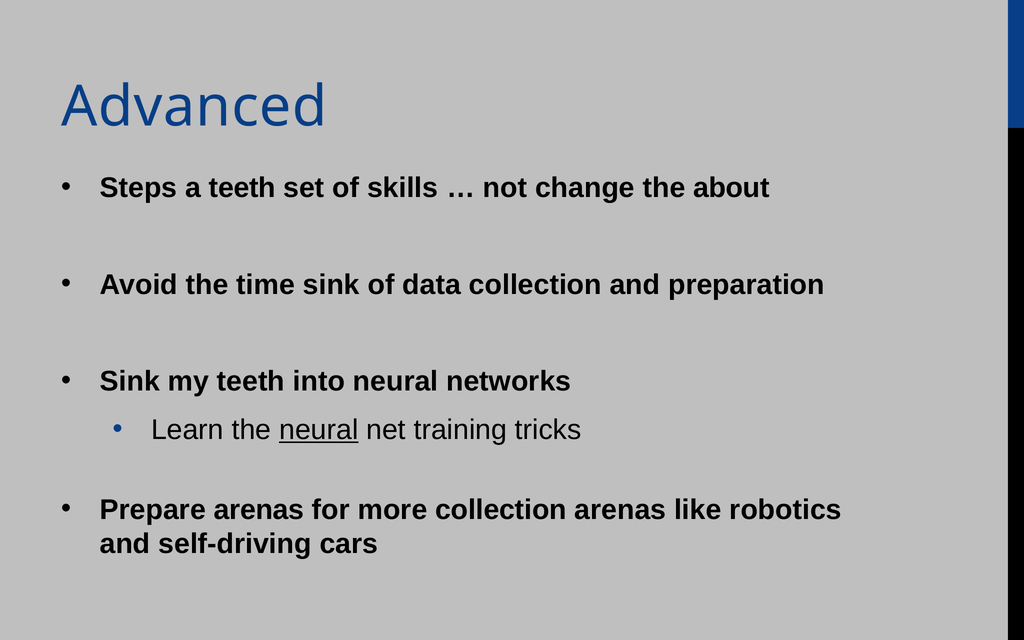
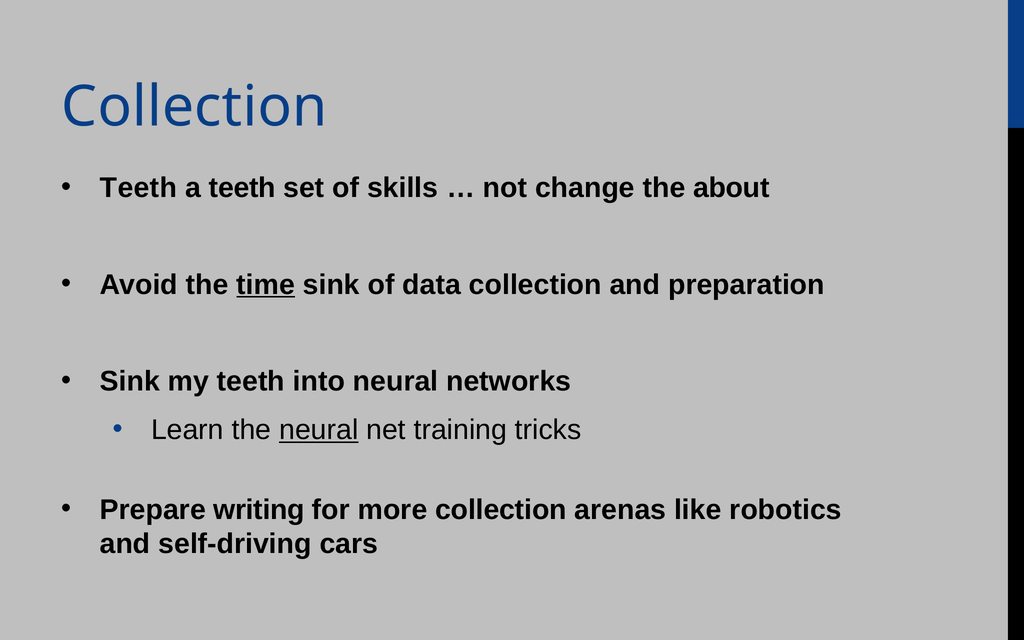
Advanced at (194, 107): Advanced -> Collection
Steps at (139, 188): Steps -> Teeth
time underline: none -> present
Prepare arenas: arenas -> writing
